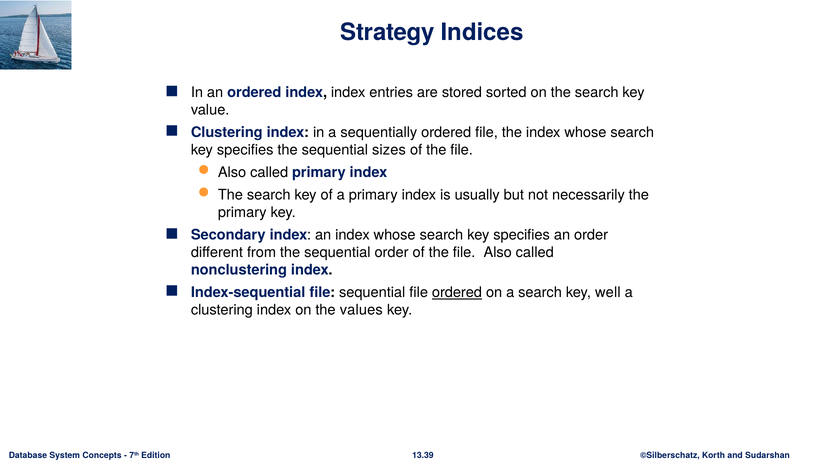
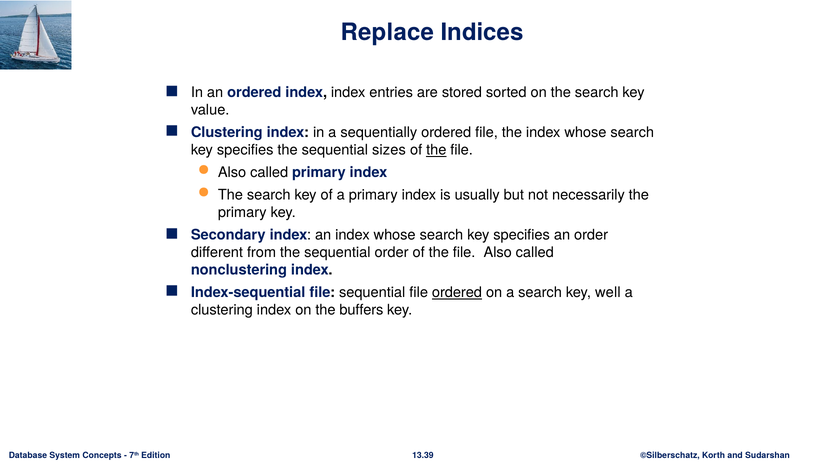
Strategy: Strategy -> Replace
the at (436, 150) underline: none -> present
values: values -> buffers
